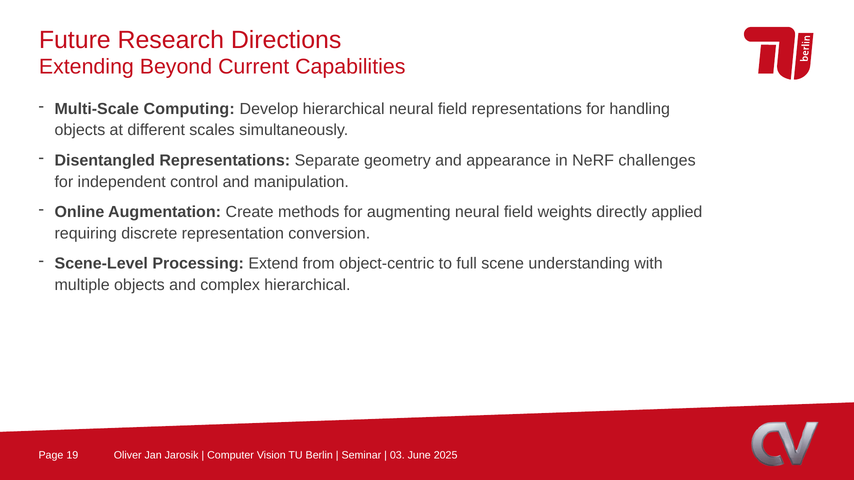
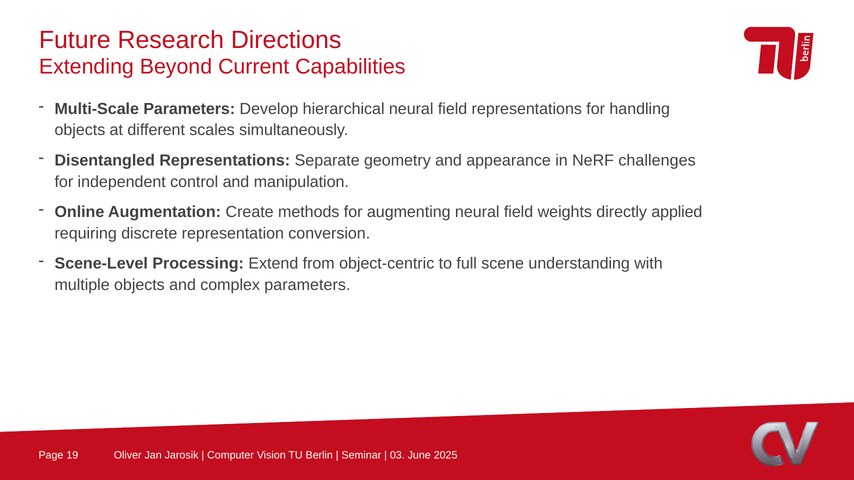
Multi-Scale Computing: Computing -> Parameters
complex hierarchical: hierarchical -> parameters
